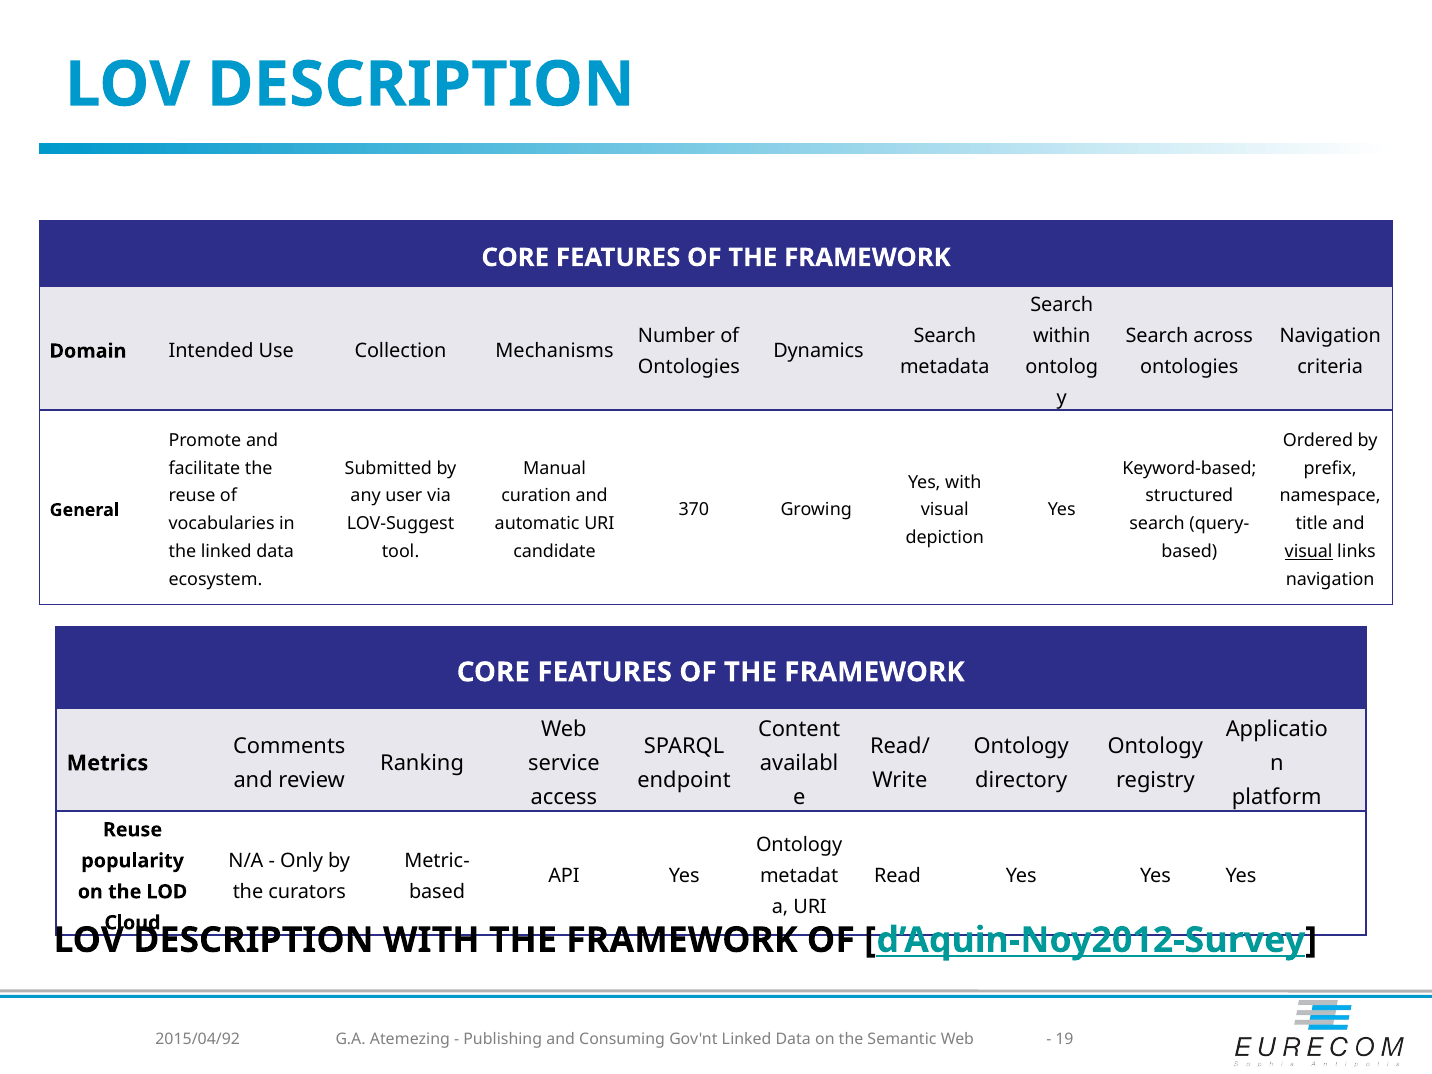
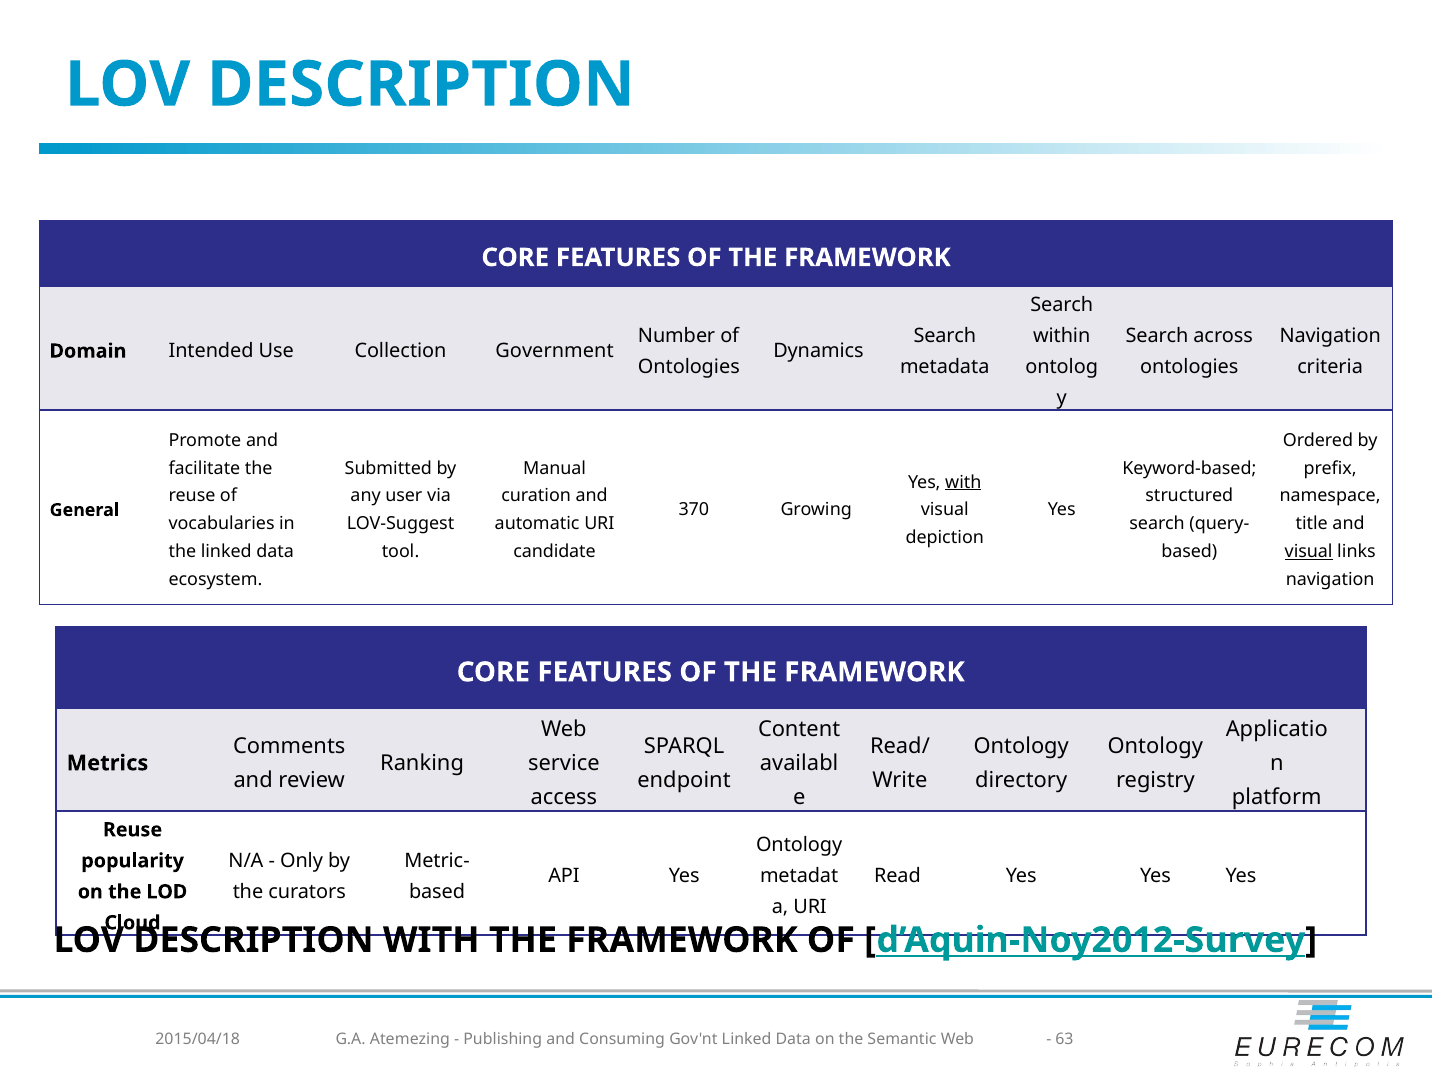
Mechanisms: Mechanisms -> Government
with at (963, 482) underline: none -> present
2015/04/92: 2015/04/92 -> 2015/04/18
19: 19 -> 63
